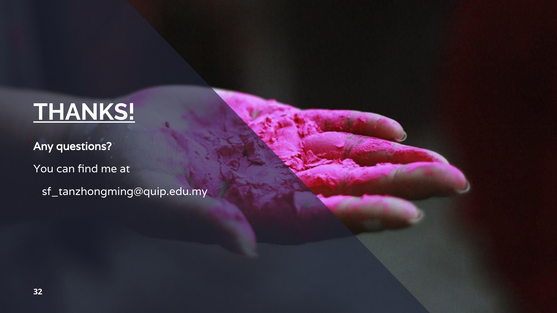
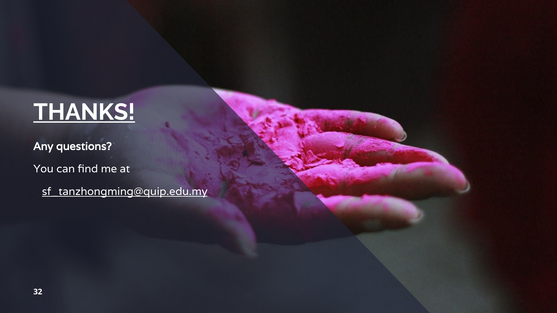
sf_tanzhongming@quip.edu.my underline: none -> present
